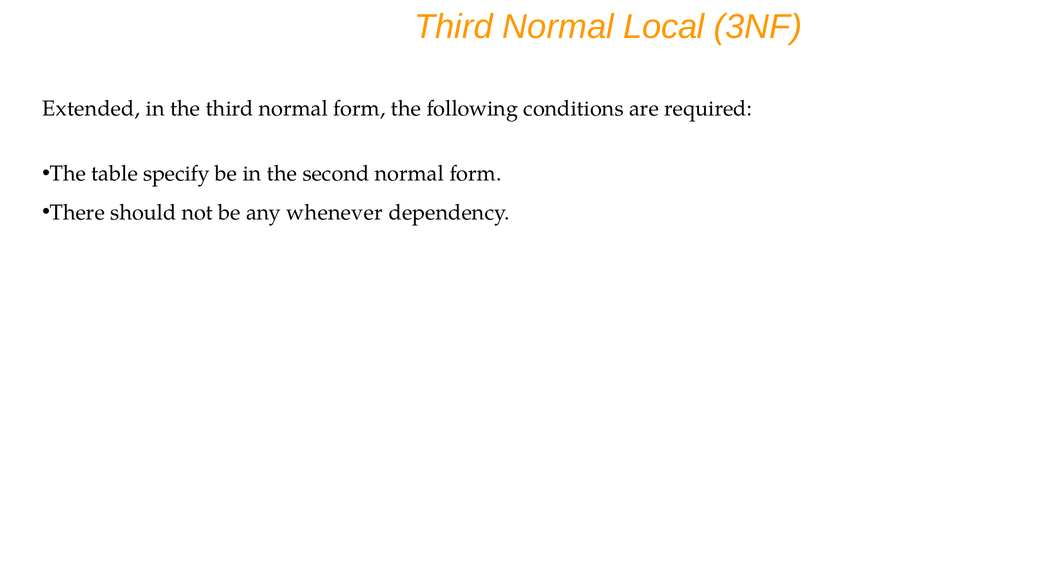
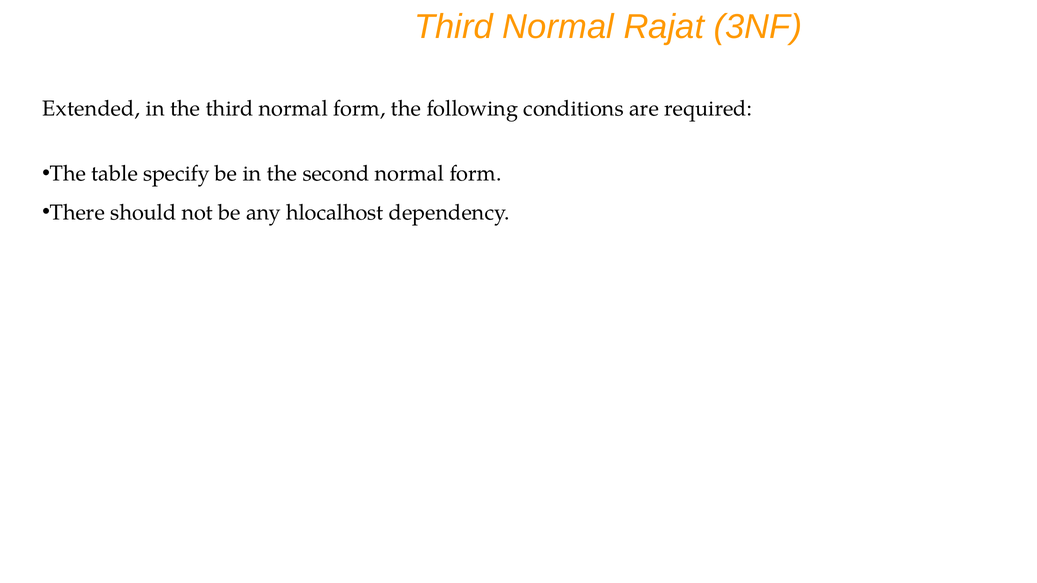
Local: Local -> Rajat
whenever: whenever -> hlocalhost
